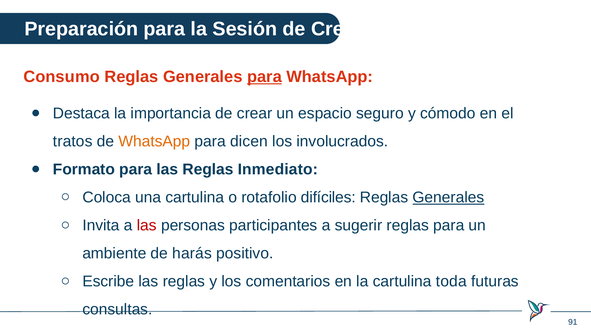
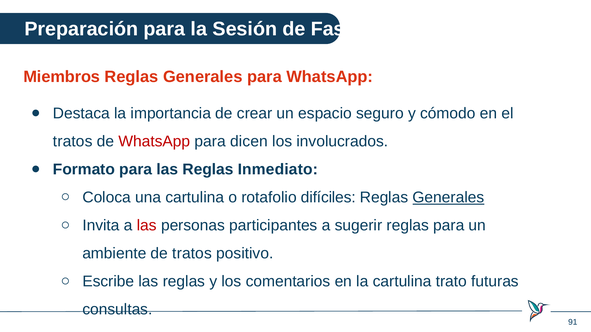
Crea: Crea -> Fase
Consumo: Consumo -> Miembros
para at (264, 77) underline: present -> none
WhatsApp at (154, 142) colour: orange -> red
de harás: harás -> tratos
toda: toda -> trato
